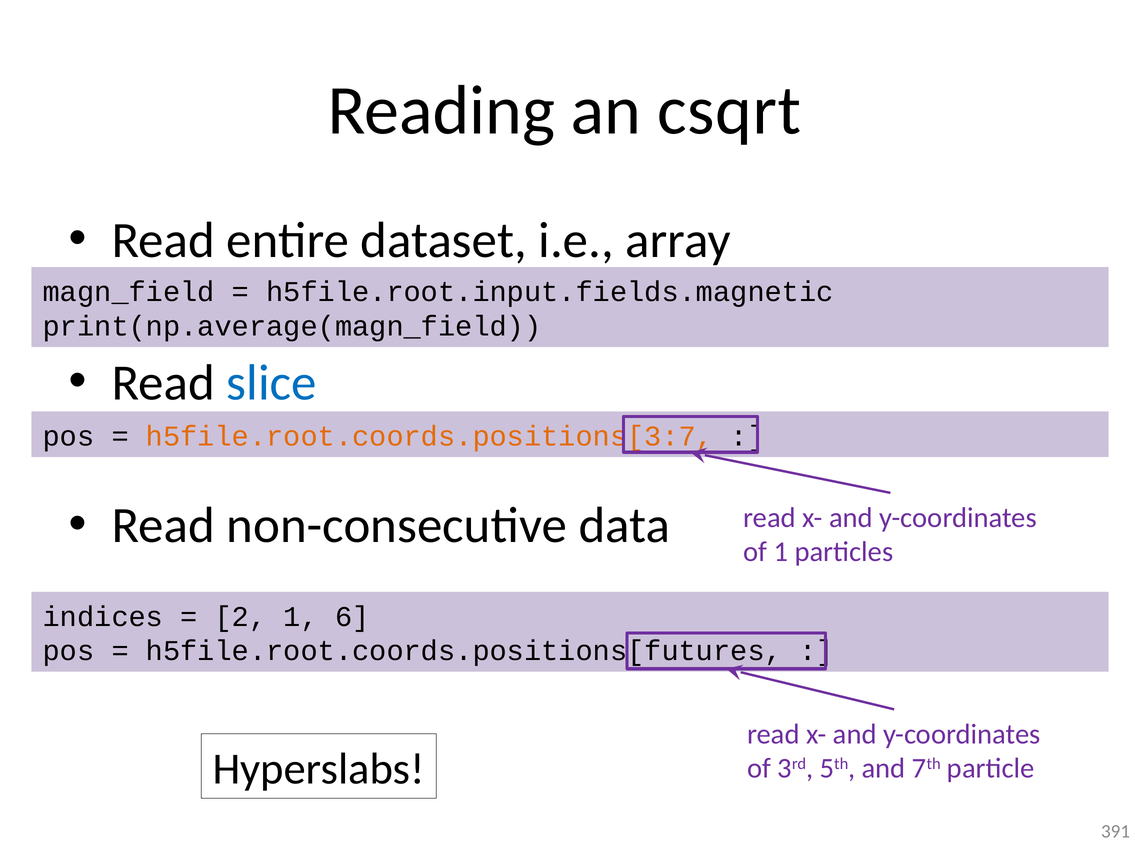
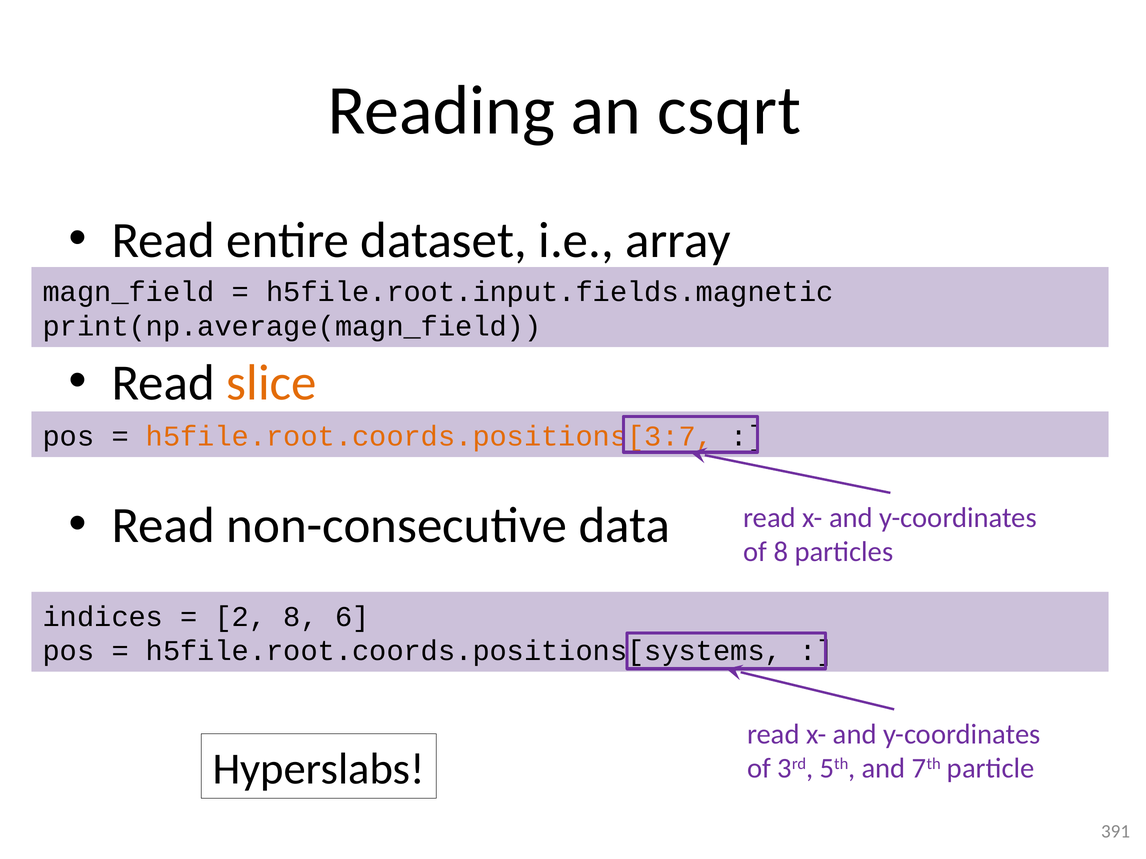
slice colour: blue -> orange
of 1: 1 -> 8
2 1: 1 -> 8
h5file.root.coords.positions[futures: h5file.root.coords.positions[futures -> h5file.root.coords.positions[systems
